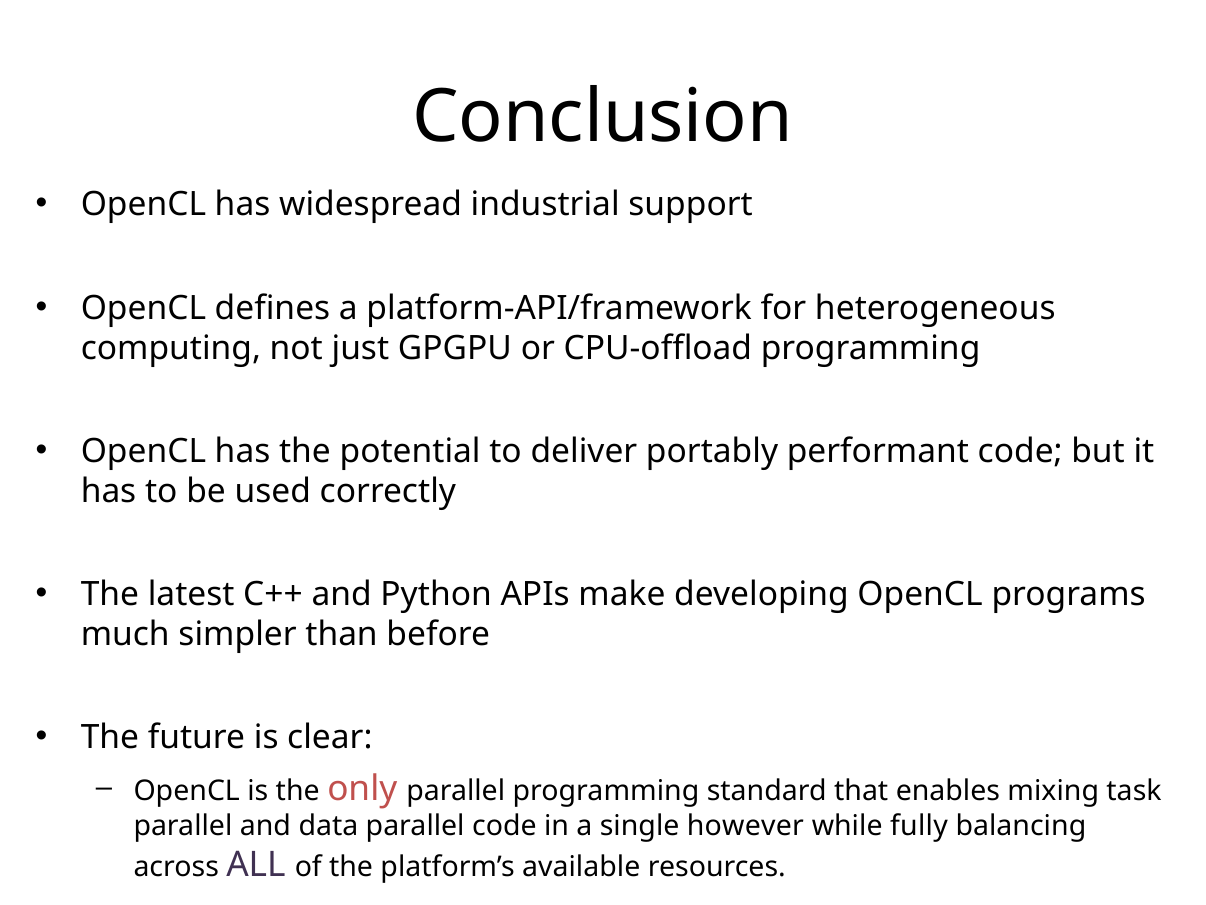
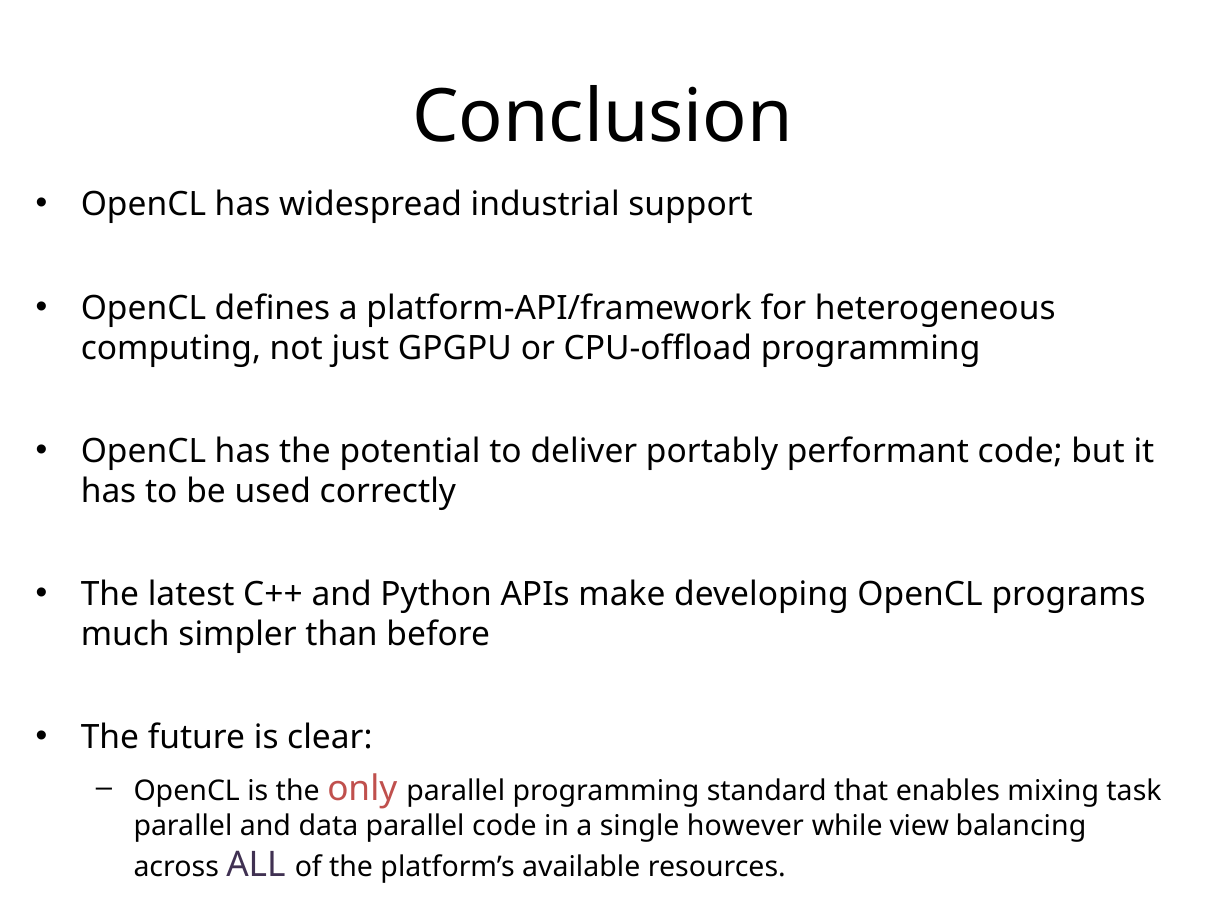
fully: fully -> view
